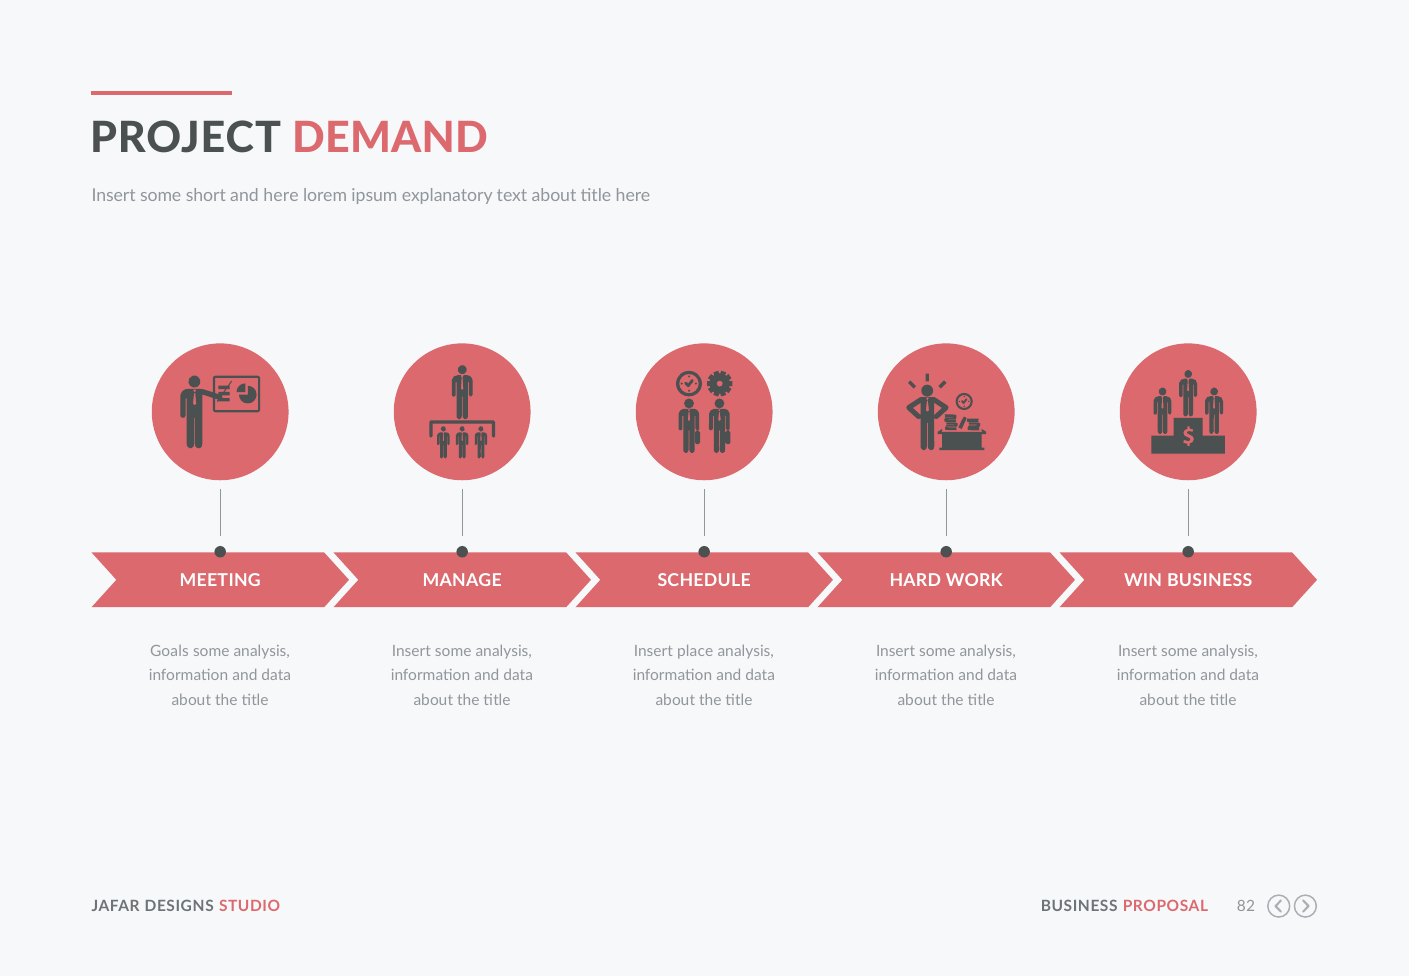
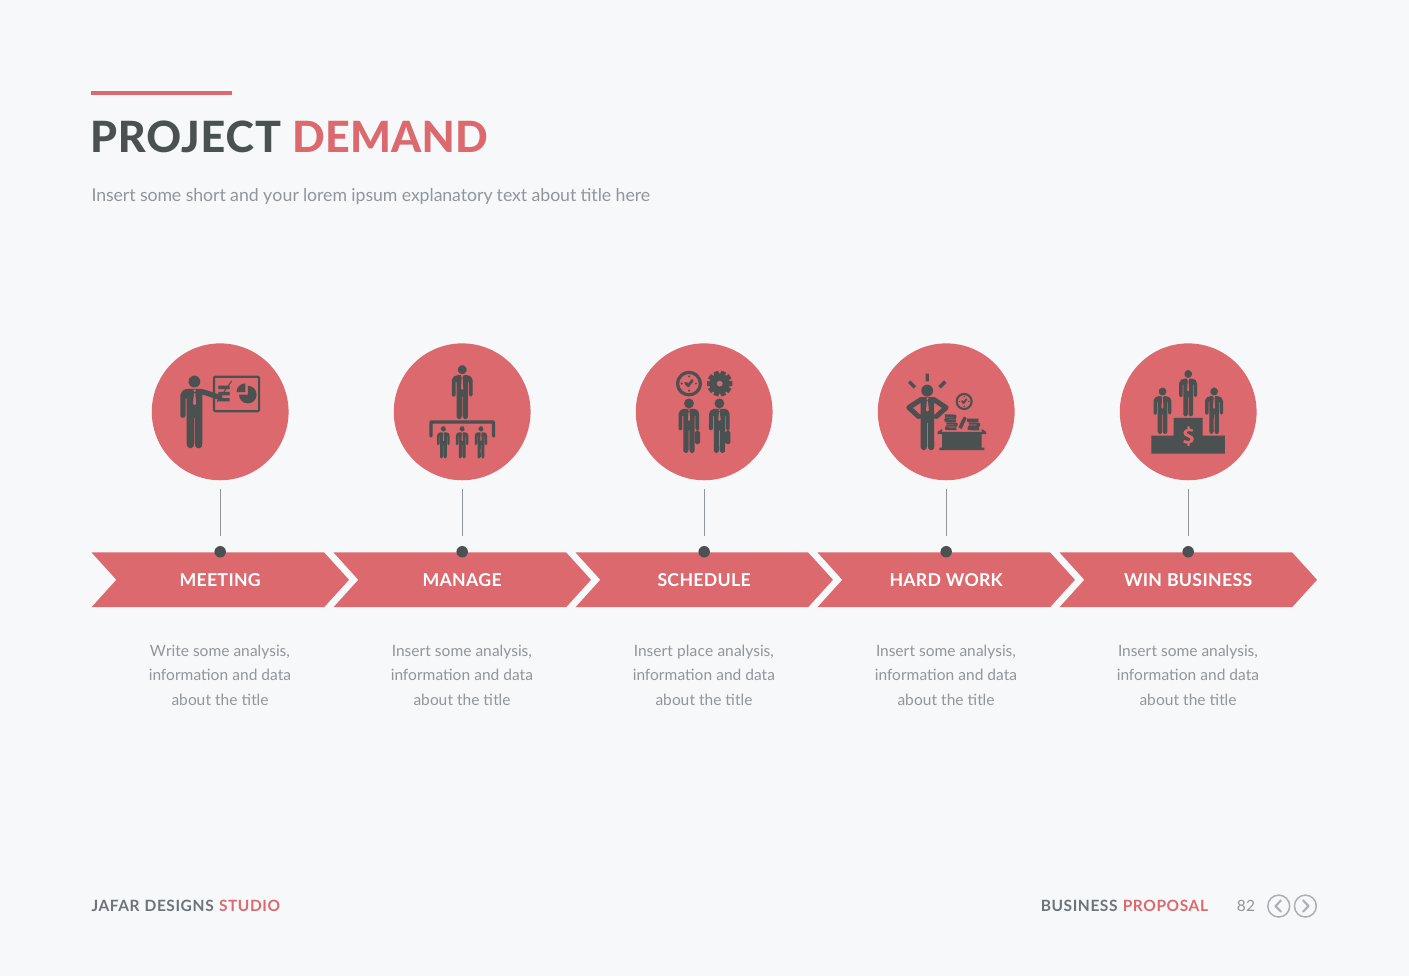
and here: here -> your
Goals: Goals -> Write
